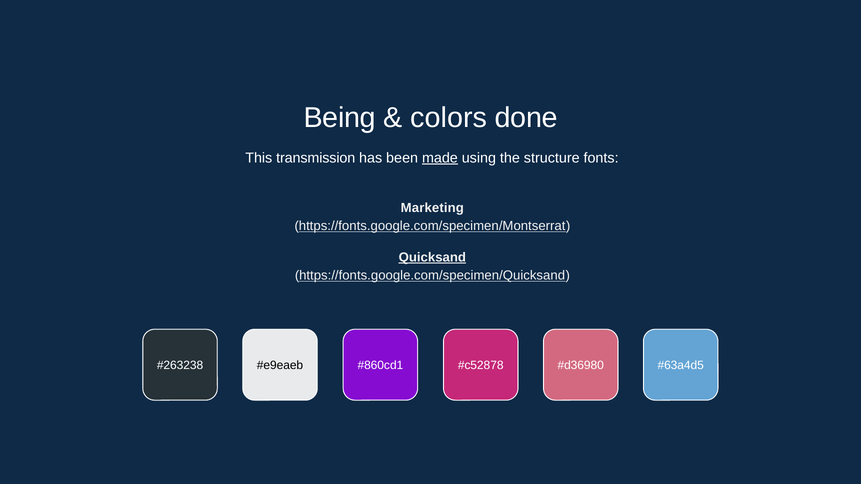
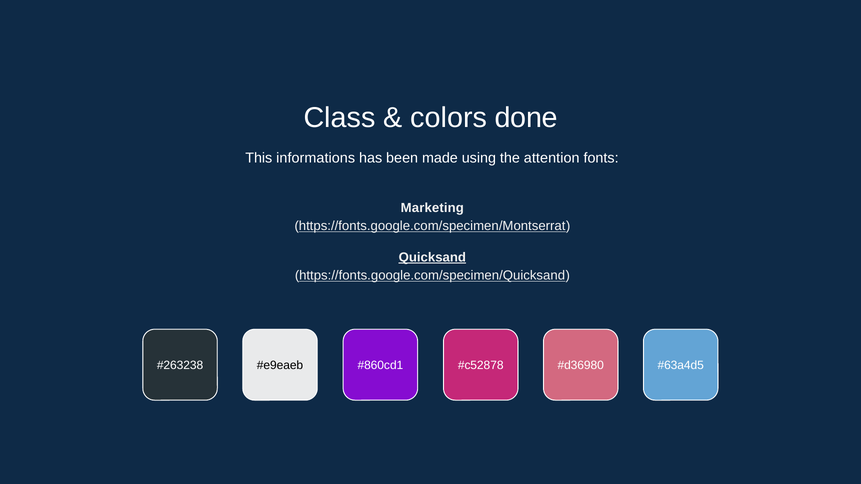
Being: Being -> Class
transmission: transmission -> informations
made underline: present -> none
structure: structure -> attention
